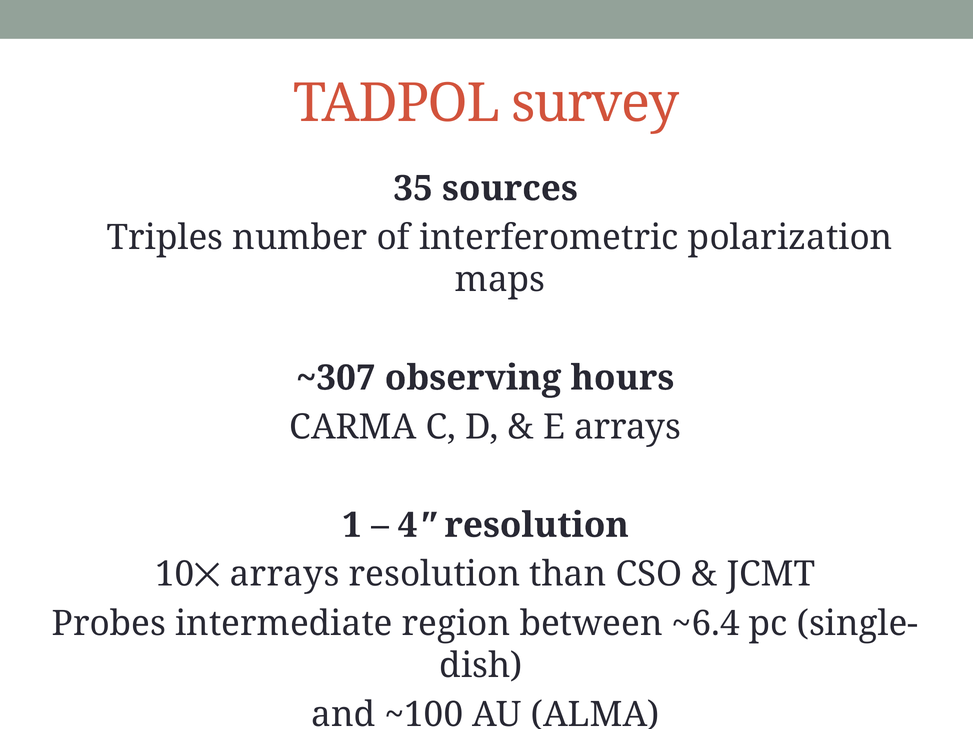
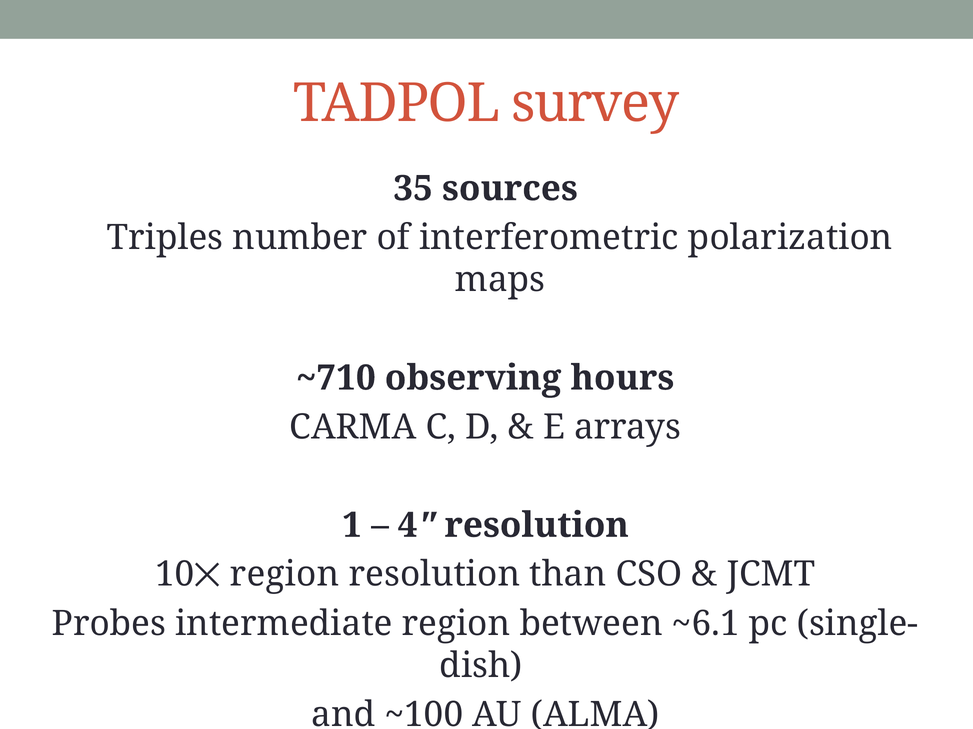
~307: ~307 -> ~710
arrays at (285, 575): arrays -> region
~6.4: ~6.4 -> ~6.1
